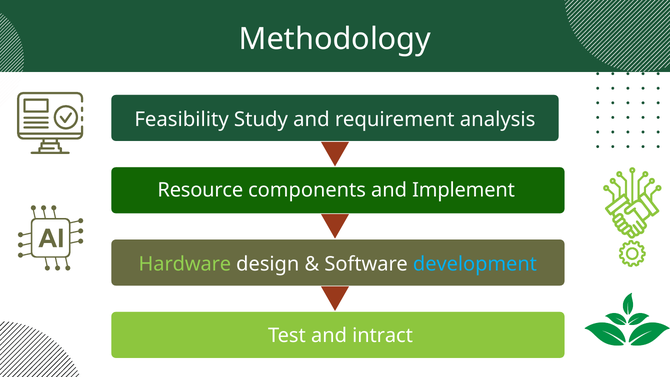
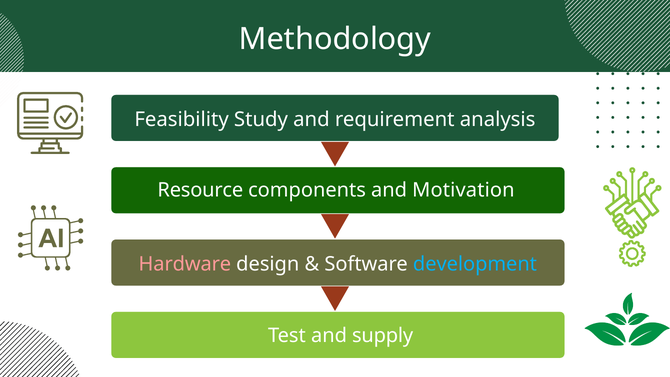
Implement: Implement -> Motivation
Hardware colour: light green -> pink
intract: intract -> supply
